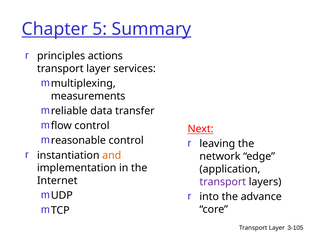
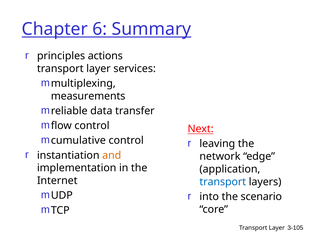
5: 5 -> 6
reasonable: reasonable -> cumulative
transport at (223, 182) colour: purple -> blue
advance: advance -> scenario
